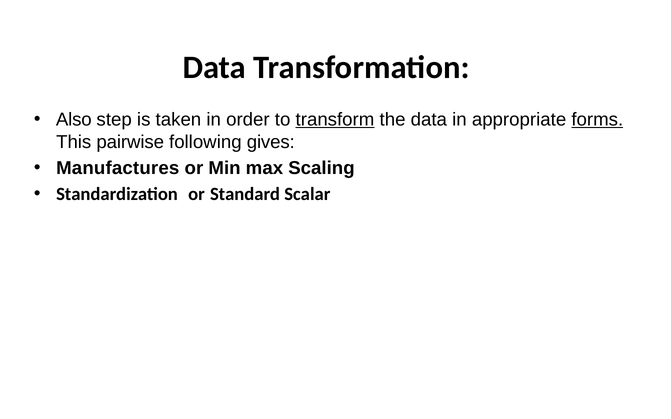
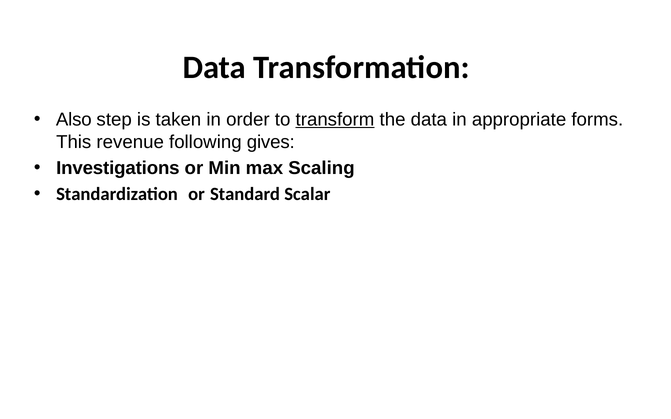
forms underline: present -> none
pairwise: pairwise -> revenue
Manufactures: Manufactures -> Investigations
